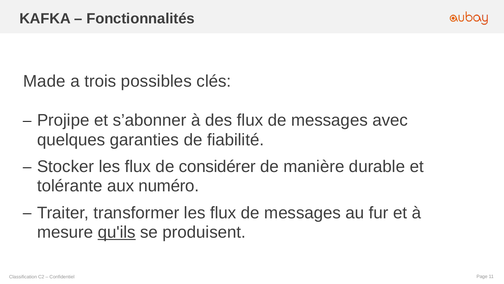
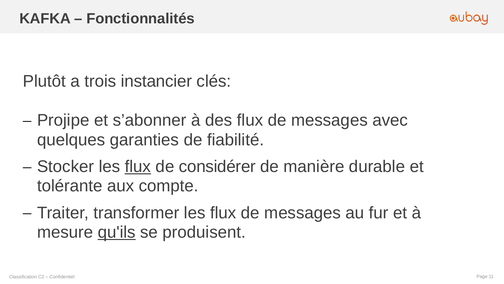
Made: Made -> Plutôt
possibles: possibles -> instancier
flux at (138, 166) underline: none -> present
numéro: numéro -> compte
